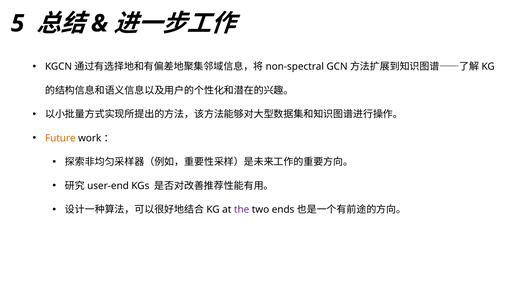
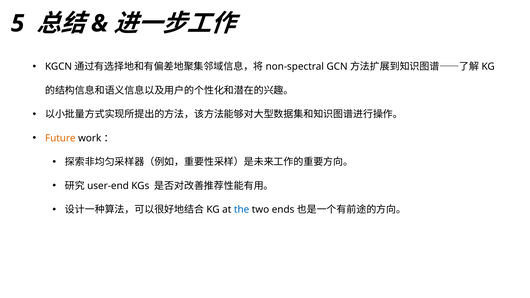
the colour: purple -> blue
